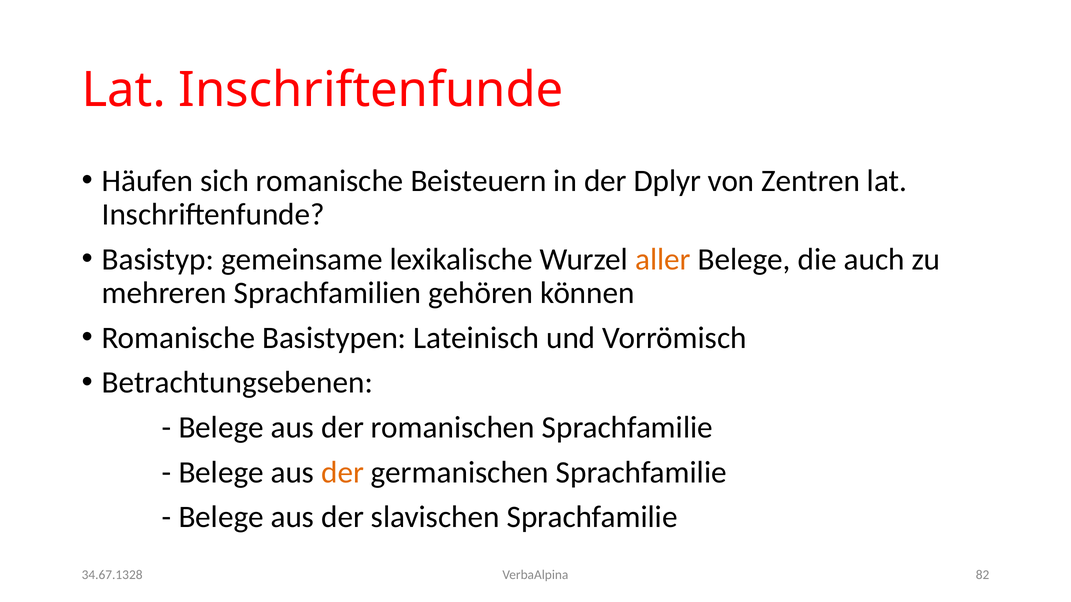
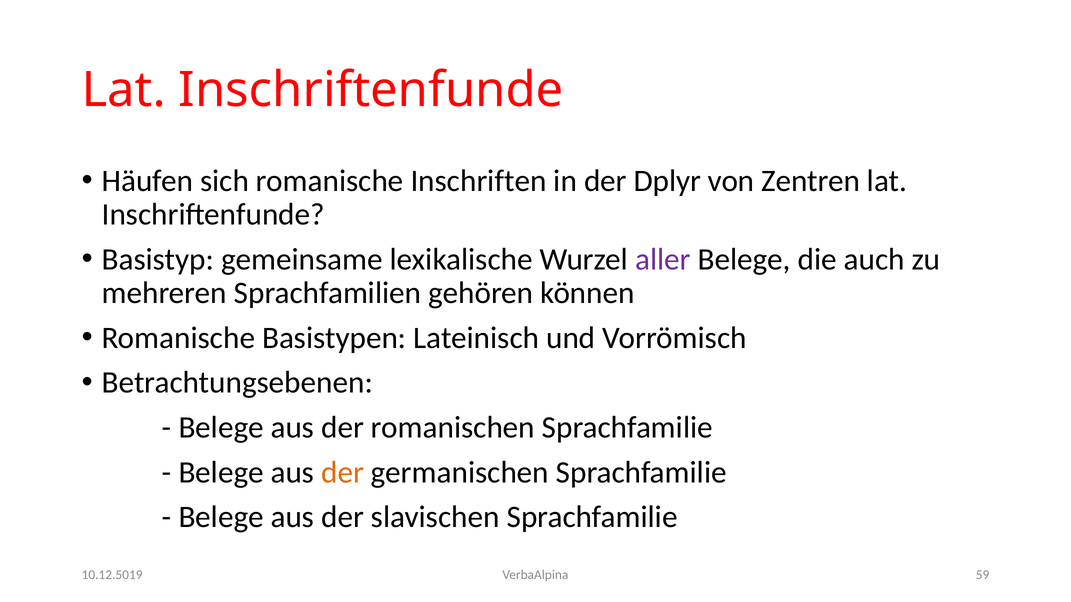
Beisteuern: Beisteuern -> Inschriften
aller colour: orange -> purple
82: 82 -> 59
34.67.1328: 34.67.1328 -> 10.12.5019
